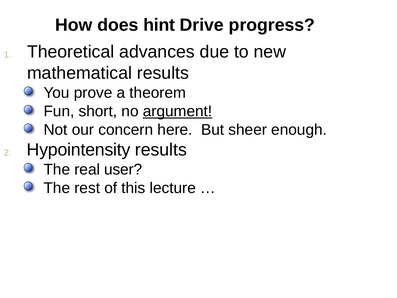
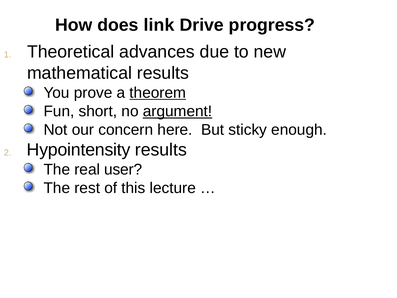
hint: hint -> link
theorem underline: none -> present
sheer: sheer -> sticky
